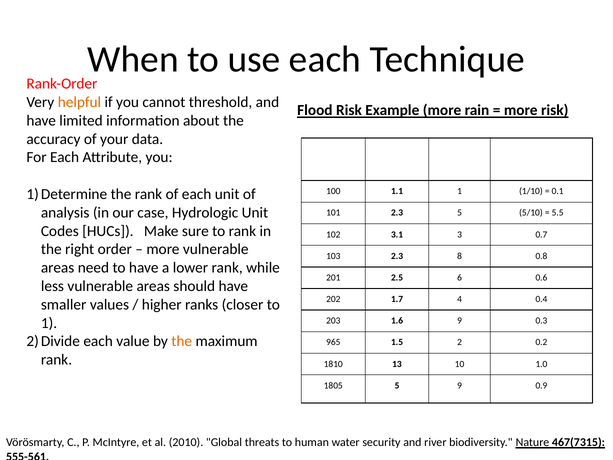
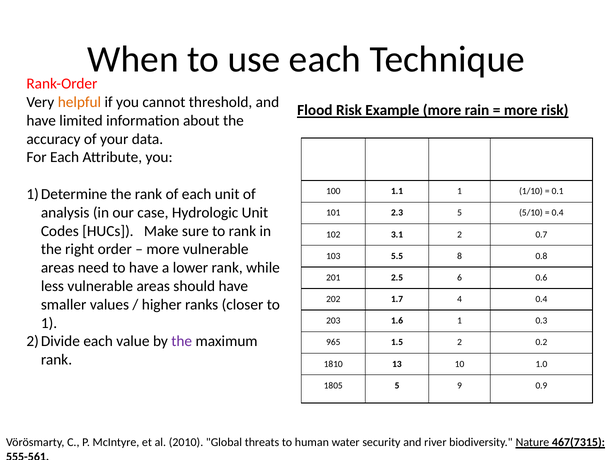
5.5 at (558, 213): 5.5 -> 0.4
3.1 3: 3 -> 2
103 2.3: 2.3 -> 5.5
1.6 9: 9 -> 1
the at (182, 341) colour: orange -> purple
